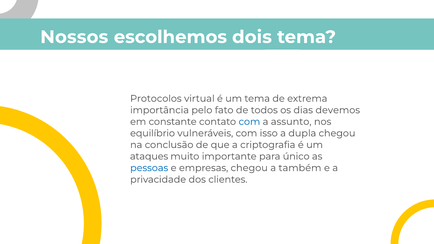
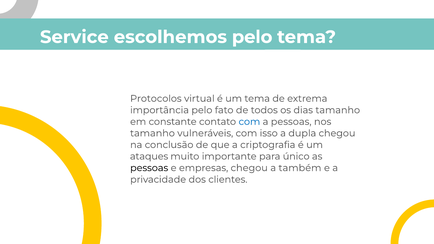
Nossos: Nossos -> Service
escolhemos dois: dois -> pelo
dias devemos: devemos -> tamanho
a assunto: assunto -> pessoas
equilíbrio at (153, 133): equilíbrio -> tamanho
pessoas at (149, 168) colour: blue -> black
